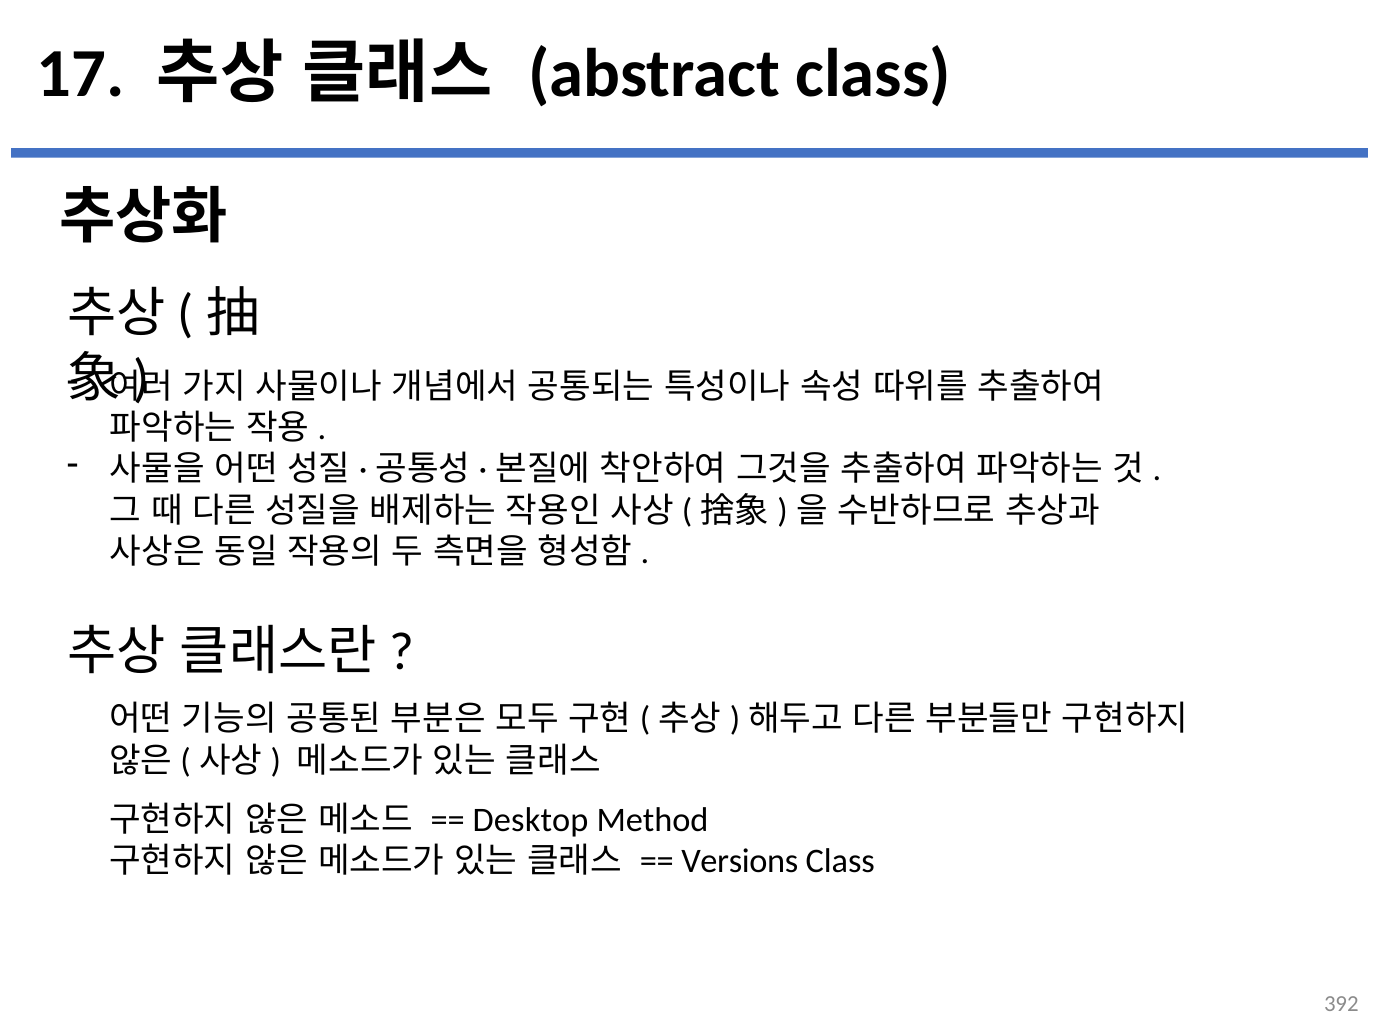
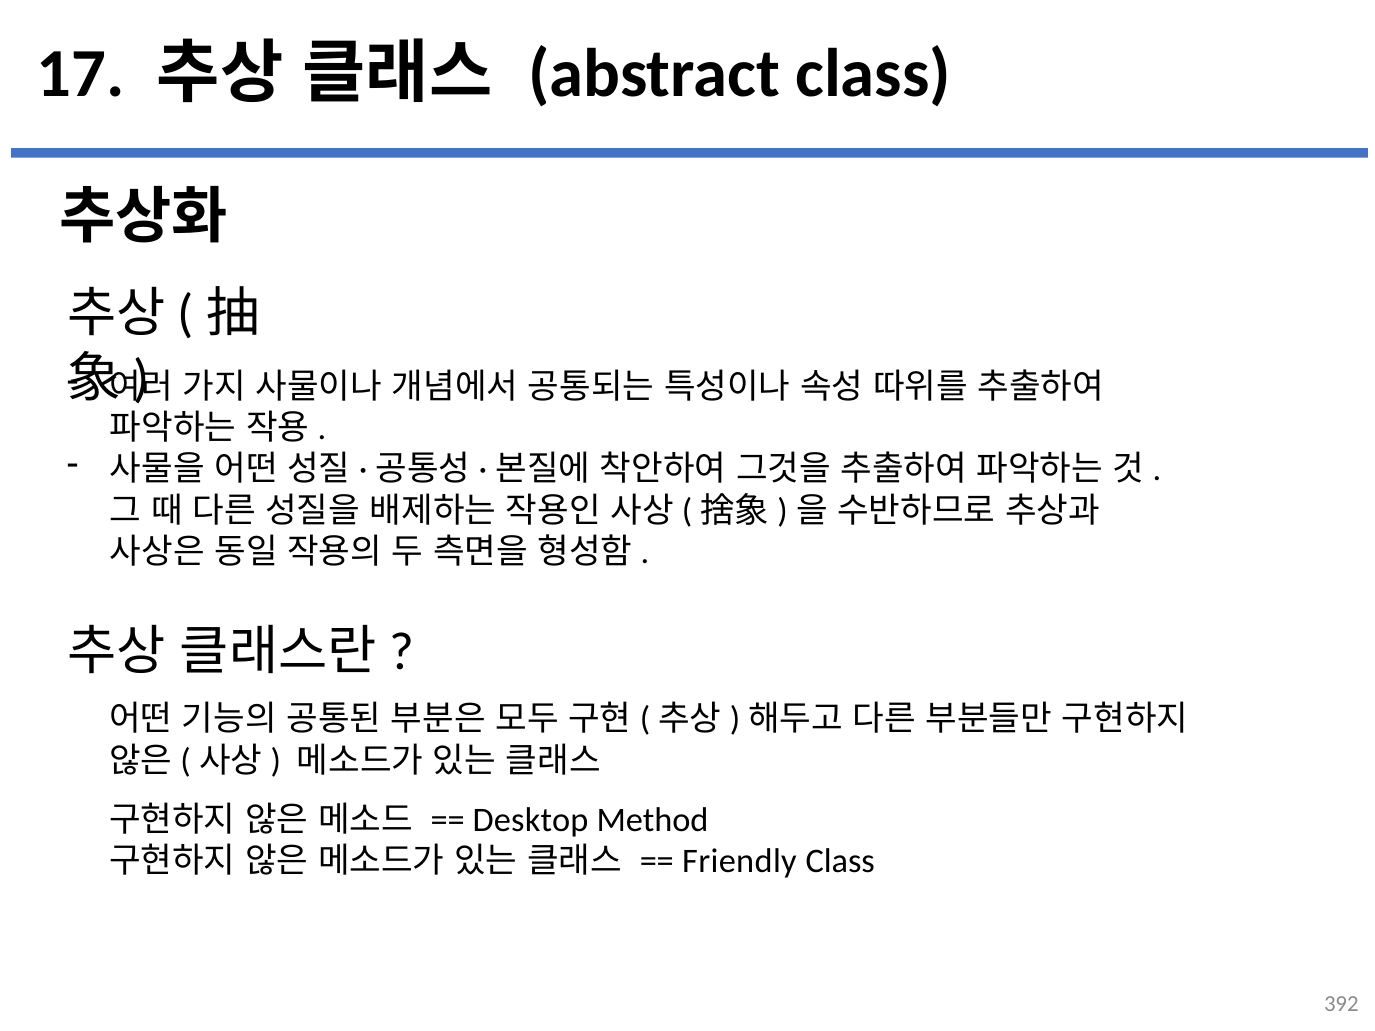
Versions: Versions -> Friendly
